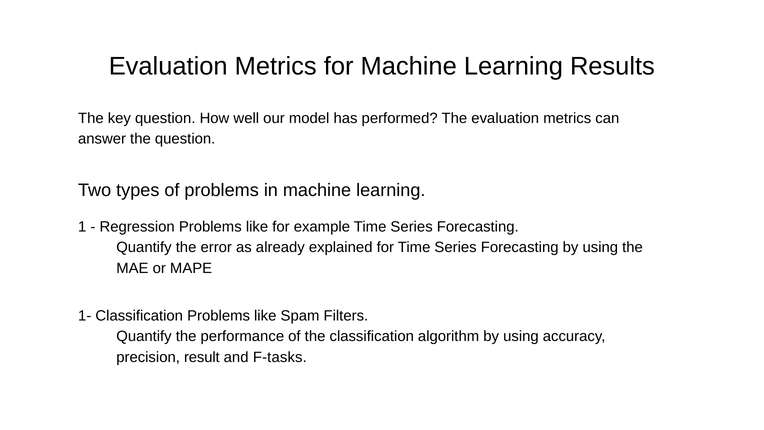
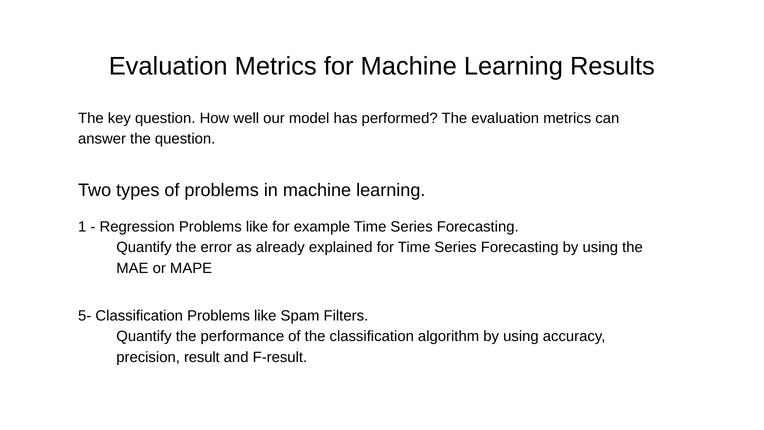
1-: 1- -> 5-
F-tasks: F-tasks -> F-result
